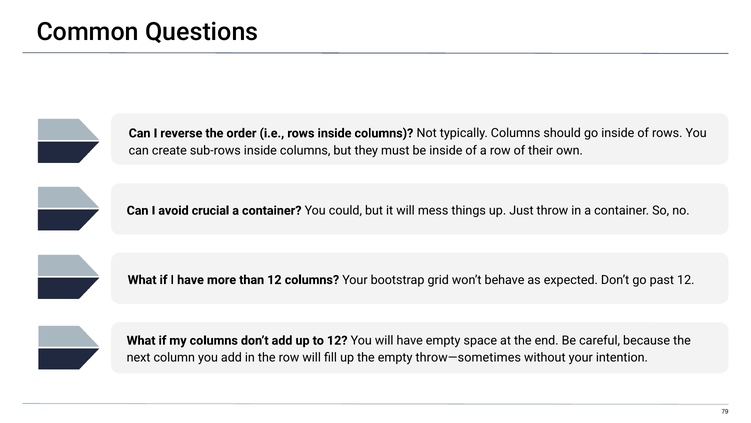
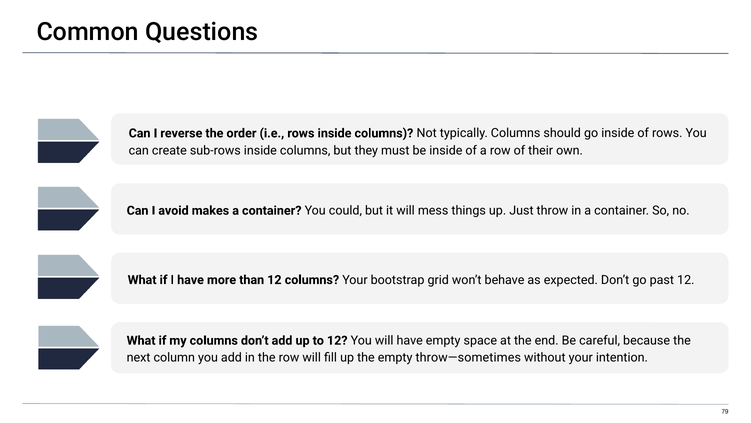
crucial: crucial -> makes
